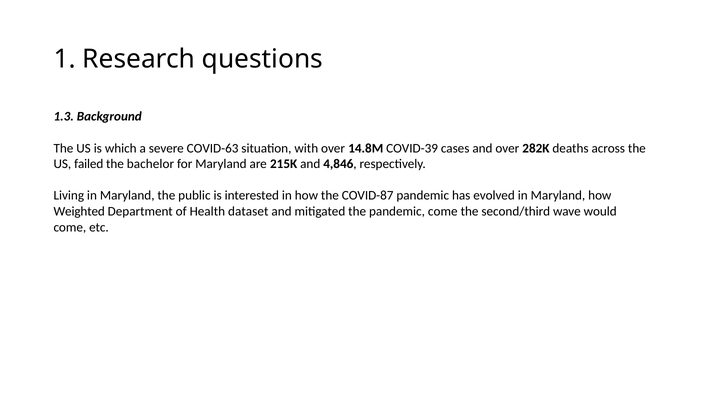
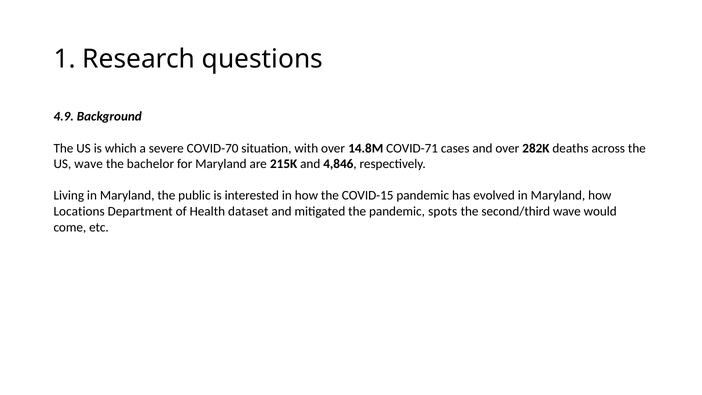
1.3: 1.3 -> 4.9
COVID-63: COVID-63 -> COVID-70
COVID-39: COVID-39 -> COVID-71
US failed: failed -> wave
COVID-87: COVID-87 -> COVID-15
Weighted: Weighted -> Locations
pandemic come: come -> spots
